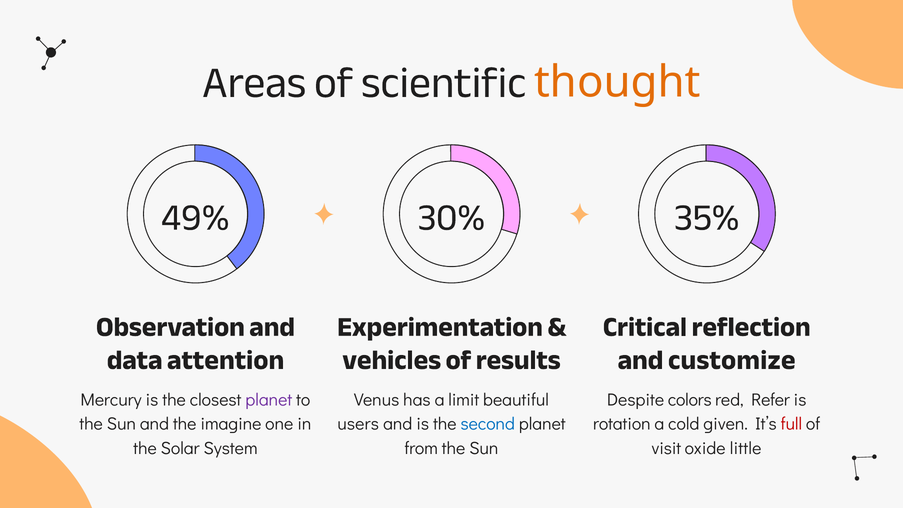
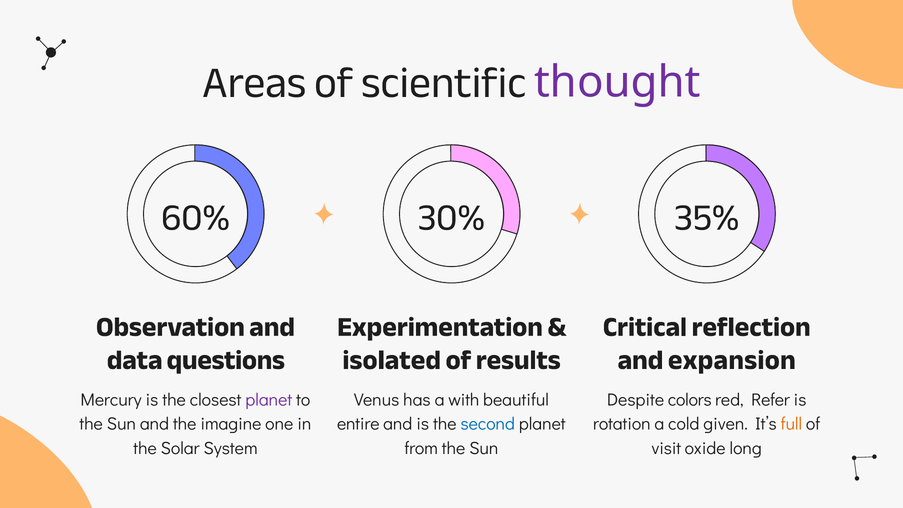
thought colour: orange -> purple
49%: 49% -> 60%
attention: attention -> questions
vehicles: vehicles -> isolated
customize: customize -> expansion
limit: limit -> with
users: users -> entire
full colour: red -> orange
little: little -> long
